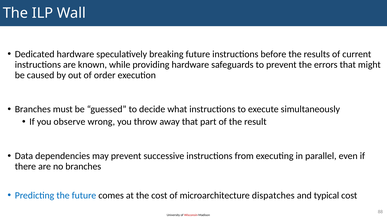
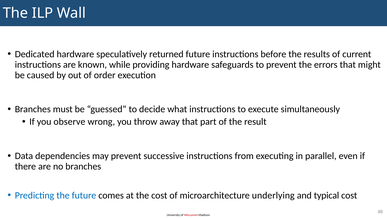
breaking: breaking -> returned
dispatches: dispatches -> underlying
